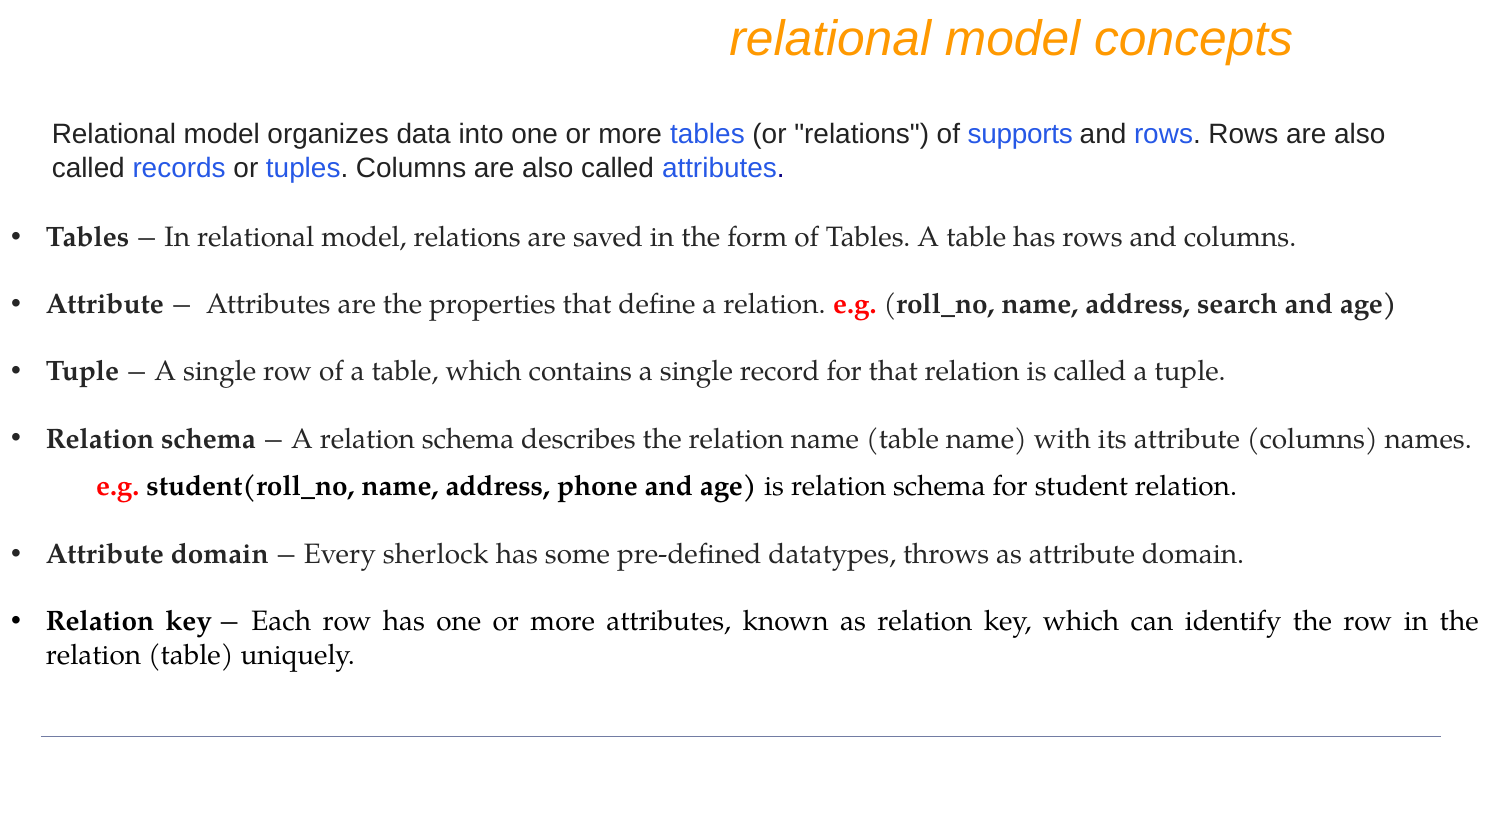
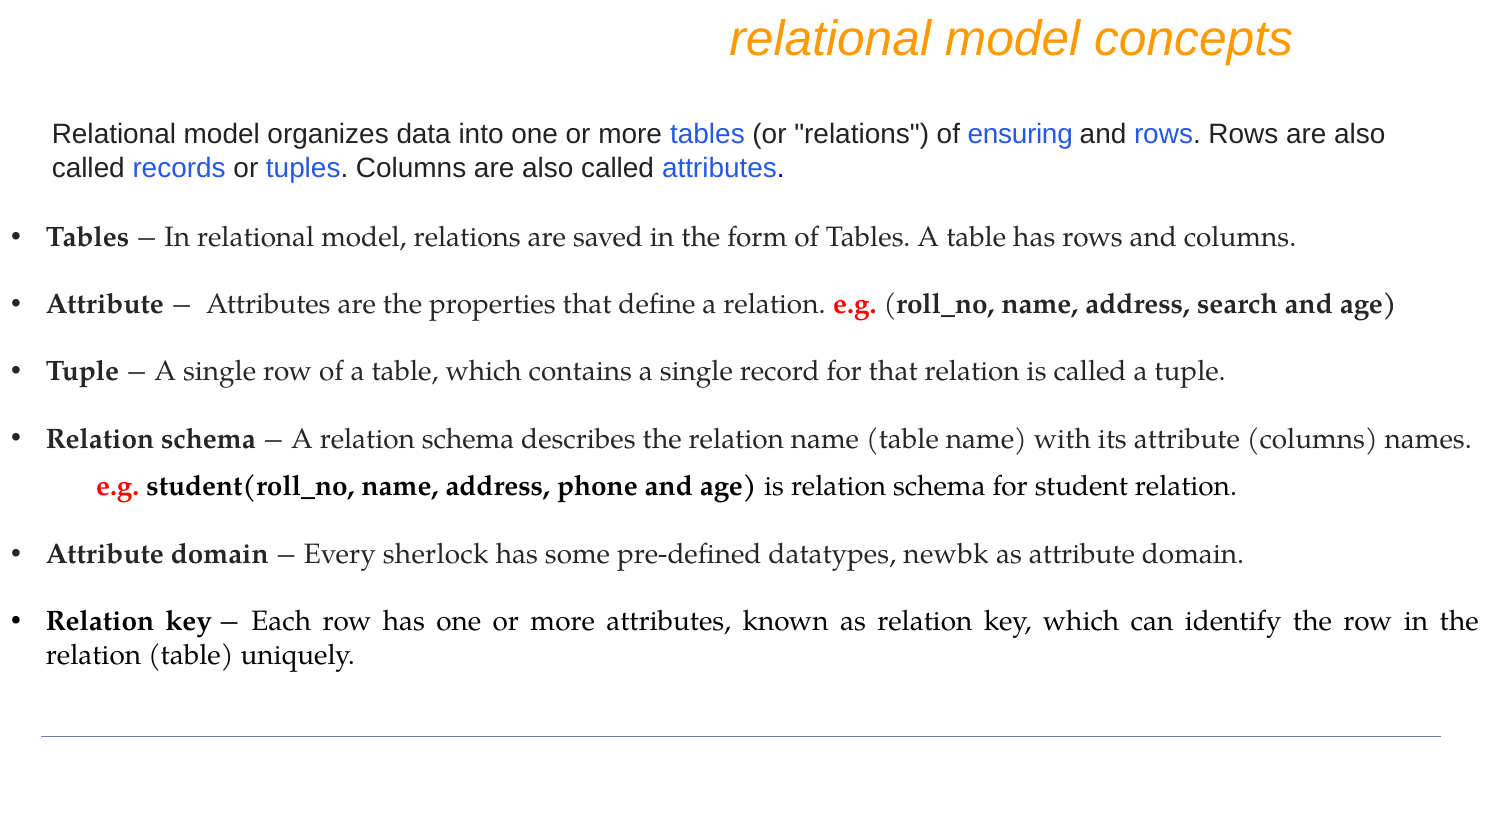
supports: supports -> ensuring
throws: throws -> newbk
